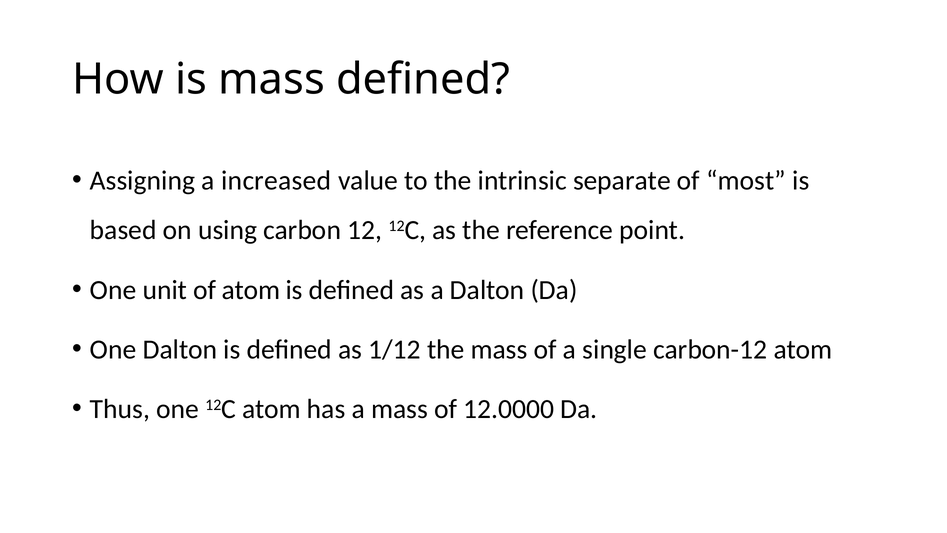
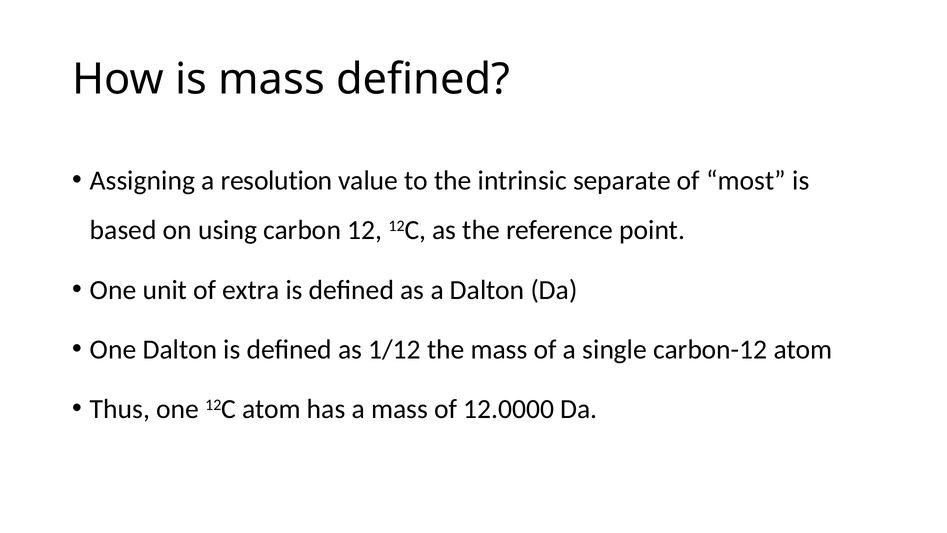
increased: increased -> resolution
of atom: atom -> extra
